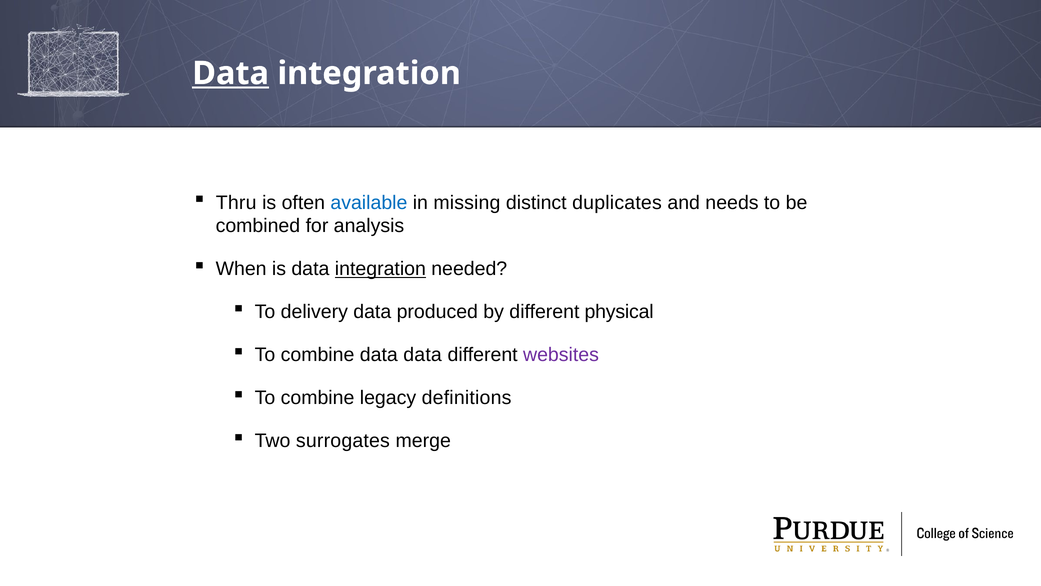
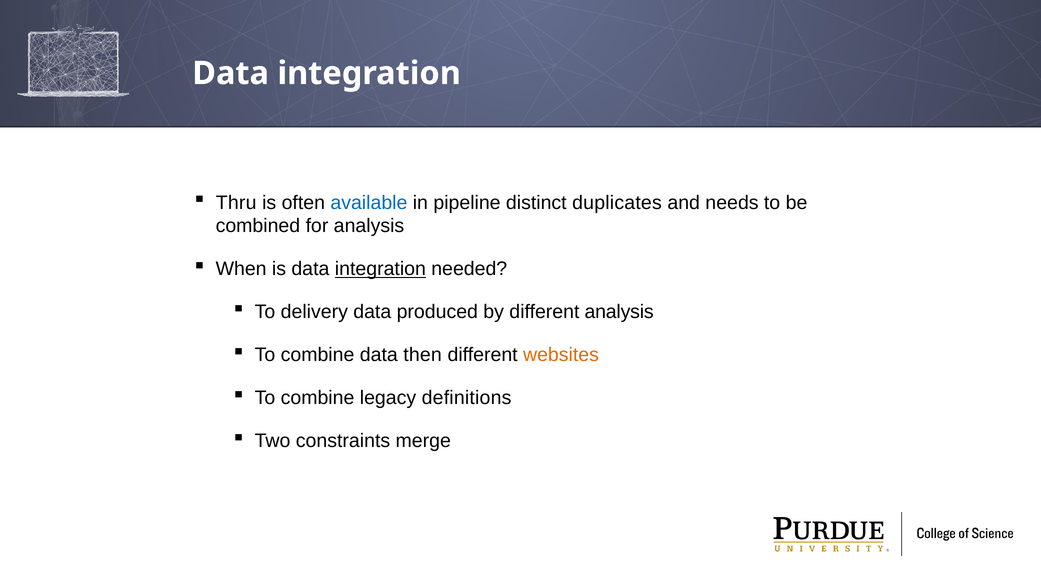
Data at (231, 73) underline: present -> none
missing: missing -> pipeline
different physical: physical -> analysis
data data: data -> then
websites colour: purple -> orange
surrogates: surrogates -> constraints
